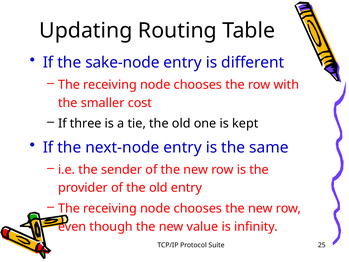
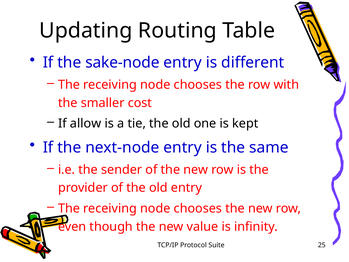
three: three -> allow
